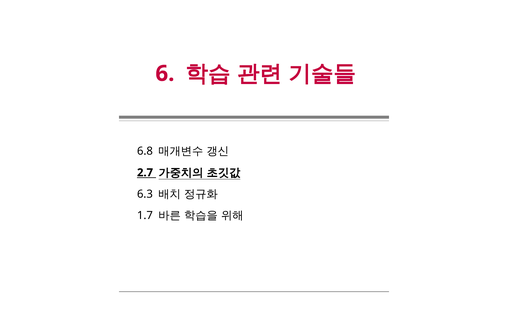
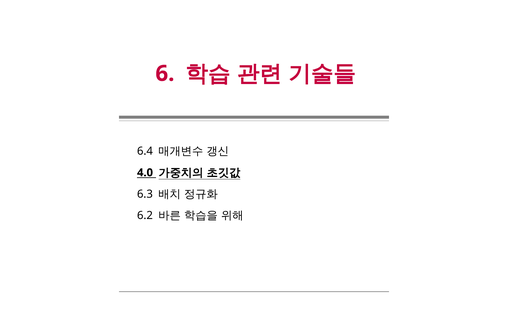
6.8: 6.8 -> 6.4
2.7: 2.7 -> 4.0
1.7: 1.7 -> 6.2
